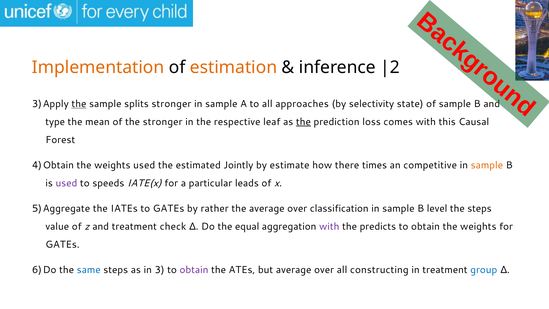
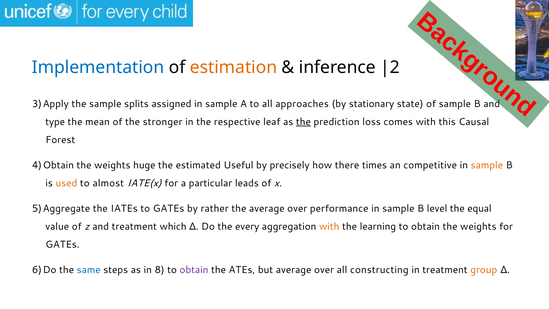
Implementation colour: orange -> blue
the at (79, 104) underline: present -> none
splits stronger: stronger -> assigned
selectivity: selectivity -> stationary
weights used: used -> huge
Jointly: Jointly -> Useful
estimate: estimate -> precisely
used at (66, 183) colour: purple -> orange
speeds: speeds -> almost
classification: classification -> performance
the steps: steps -> equal
check: check -> which
equal: equal -> every
with at (329, 226) colour: purple -> orange
predicts: predicts -> learning
3: 3 -> 8
group colour: blue -> orange
